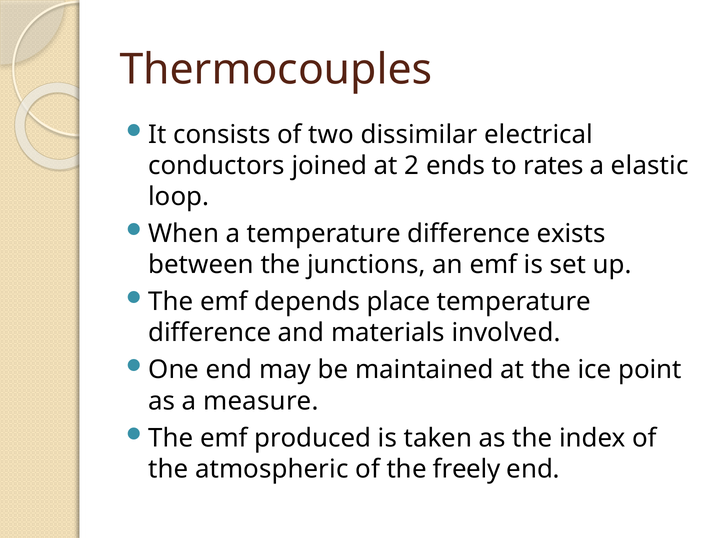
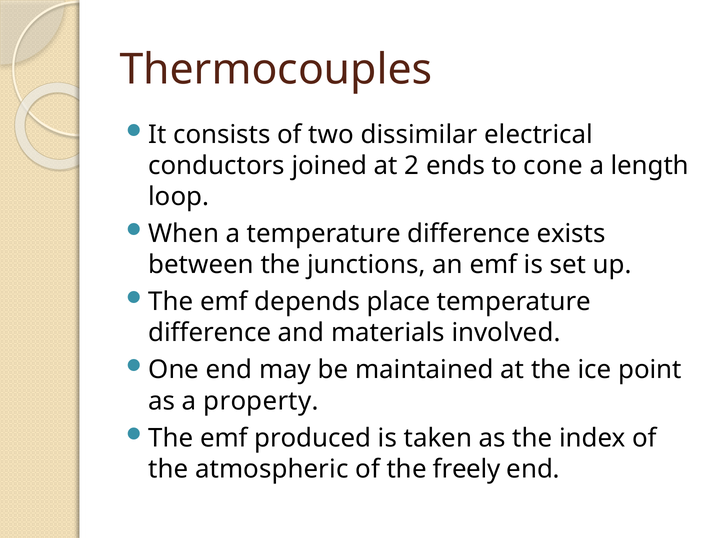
rates: rates -> cone
elastic: elastic -> length
measure: measure -> property
